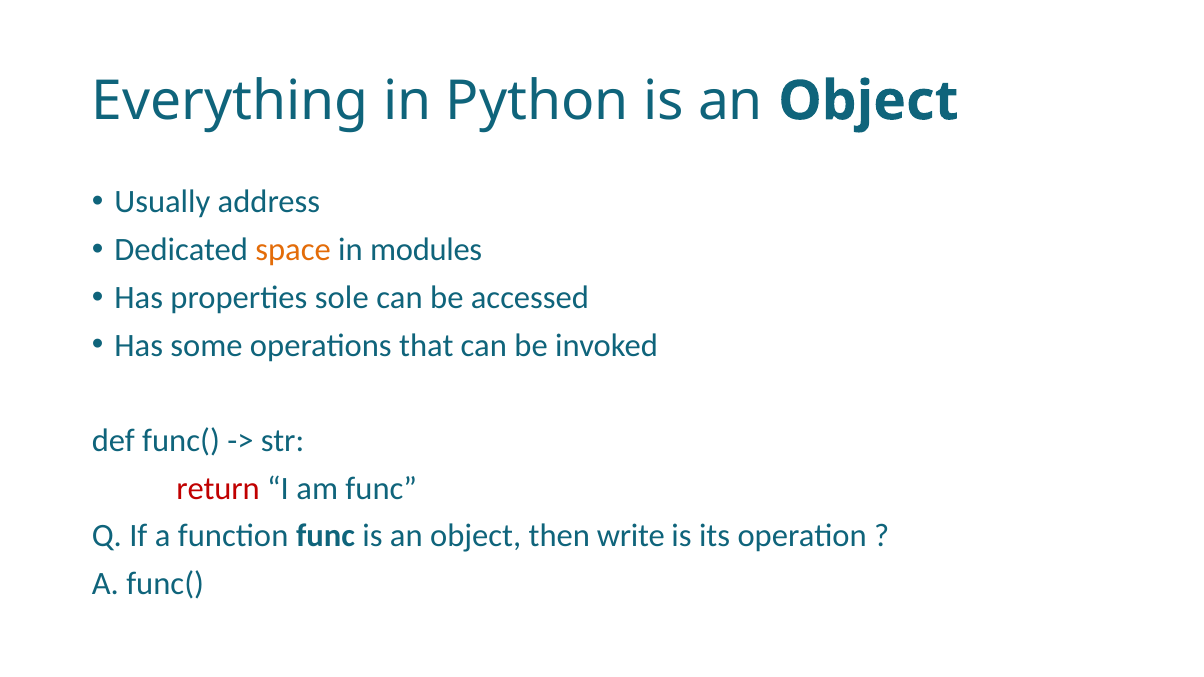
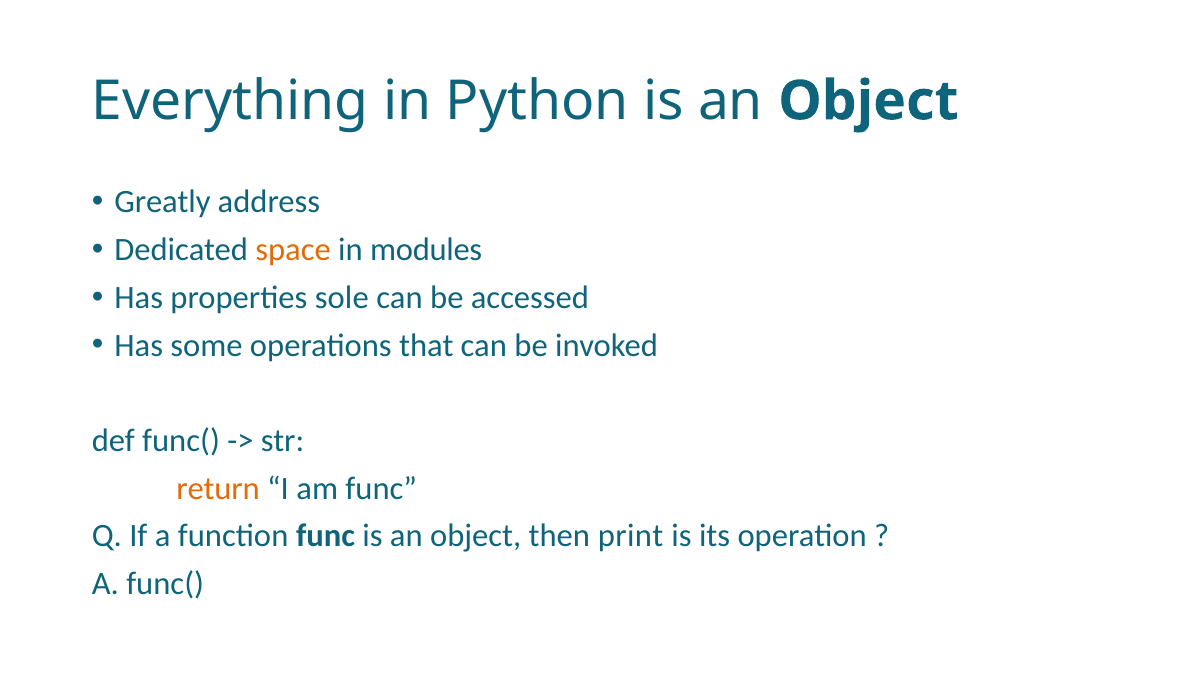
Usually: Usually -> Greatly
return colour: red -> orange
write: write -> print
